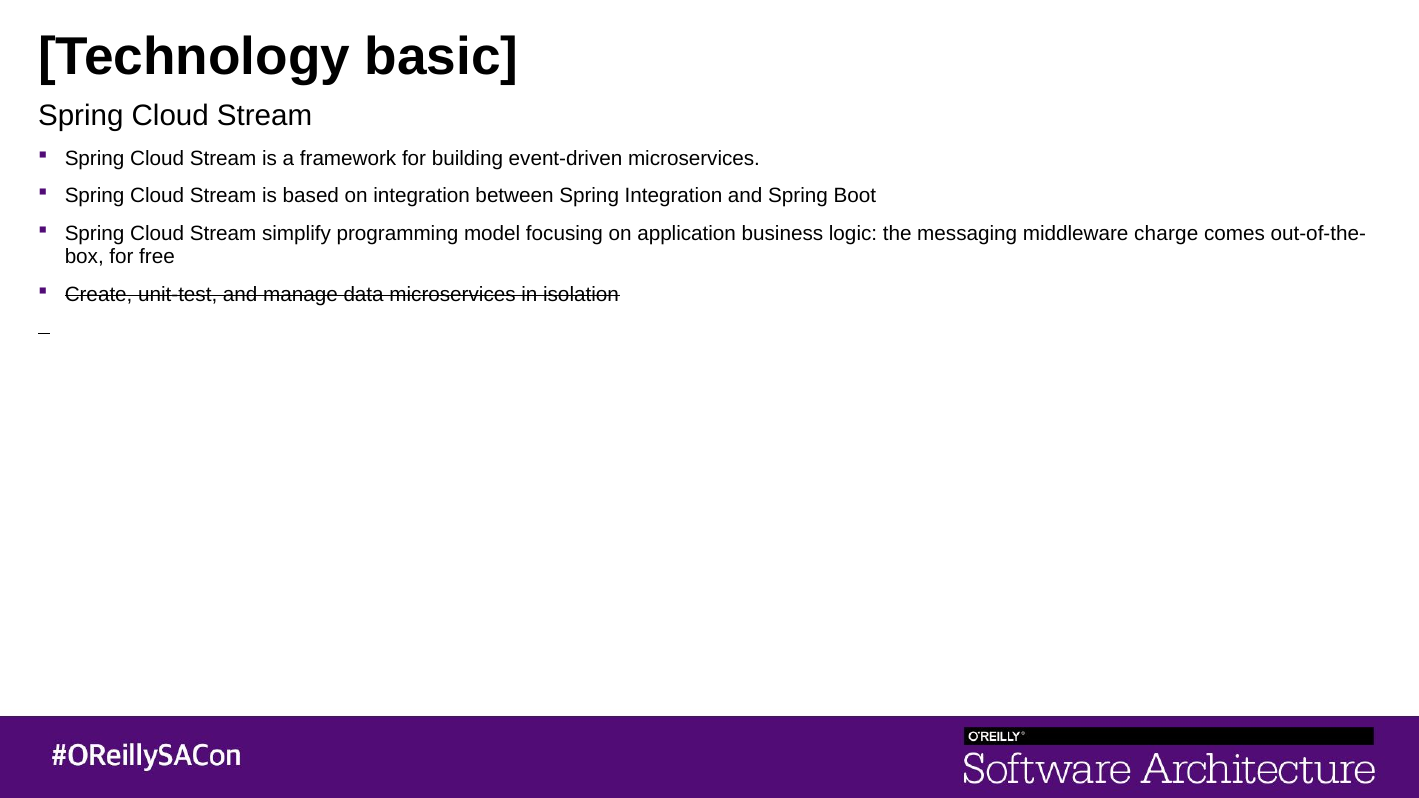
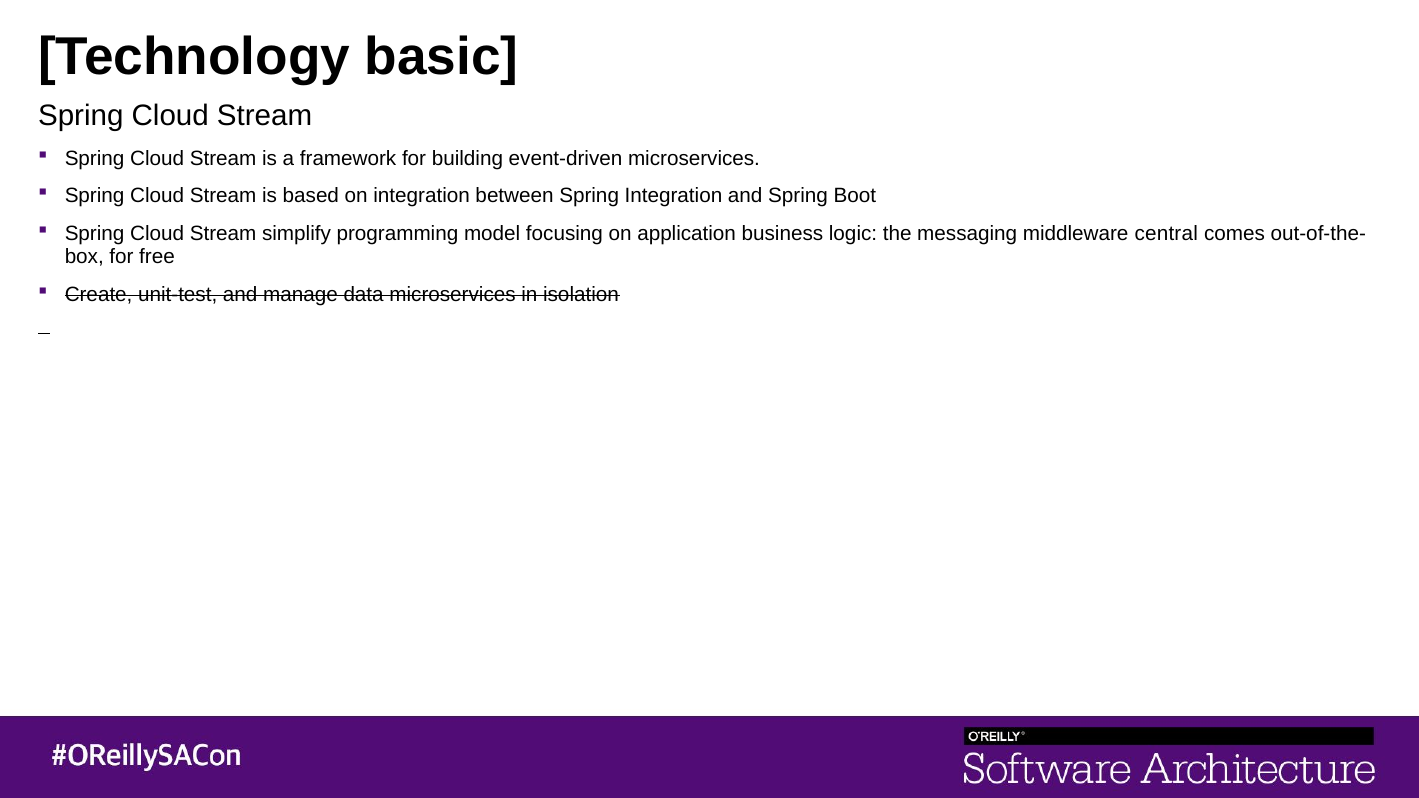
charge: charge -> central
